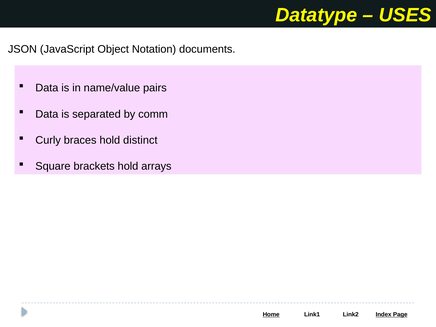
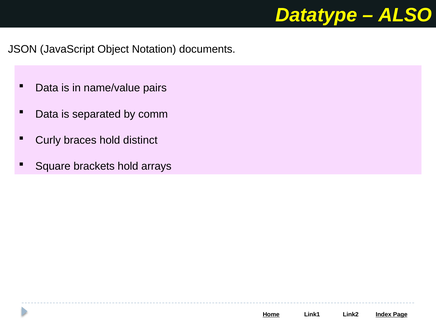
USES: USES -> ALSO
